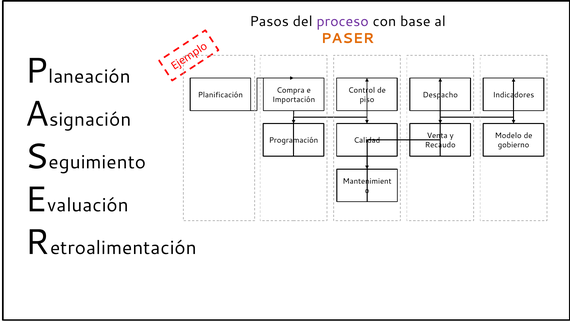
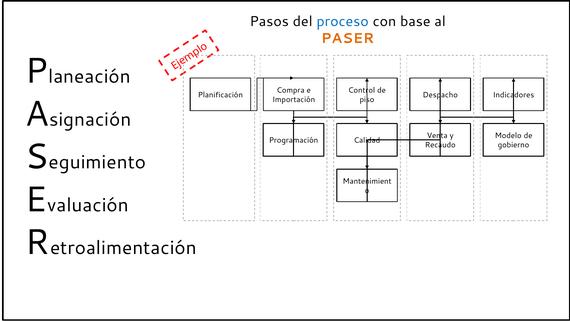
proceso colour: purple -> blue
